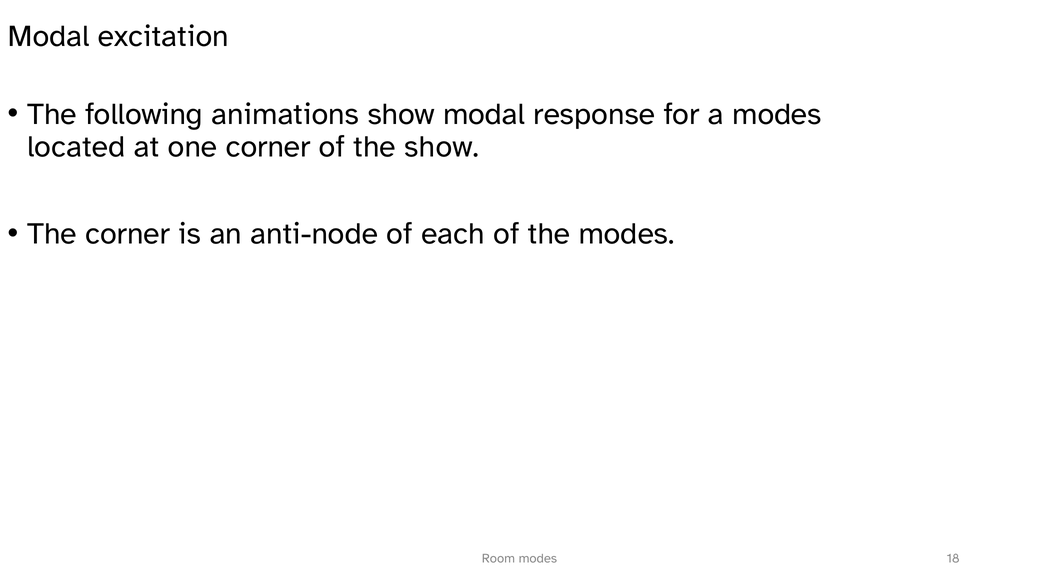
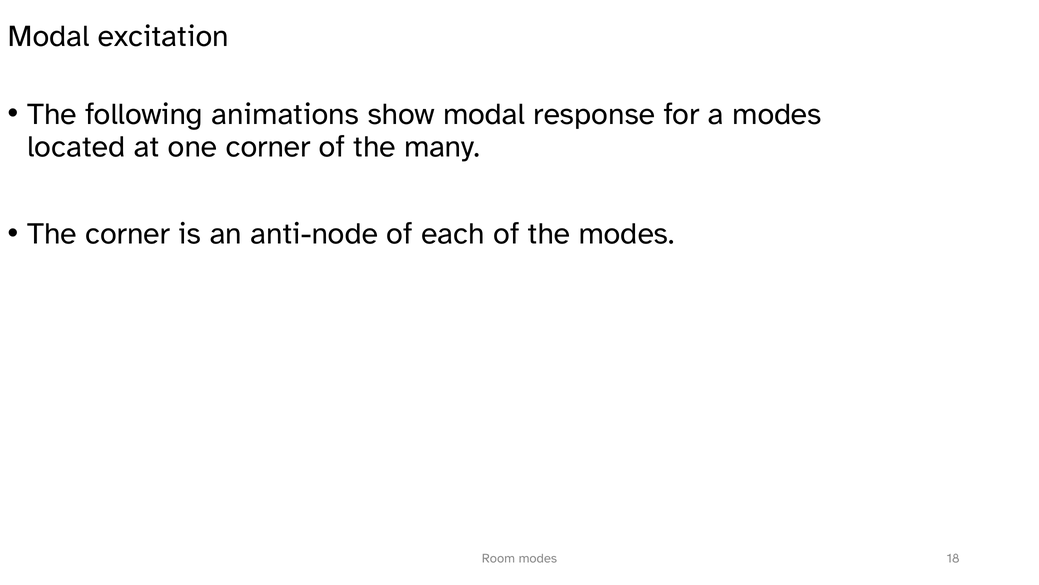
the show: show -> many
